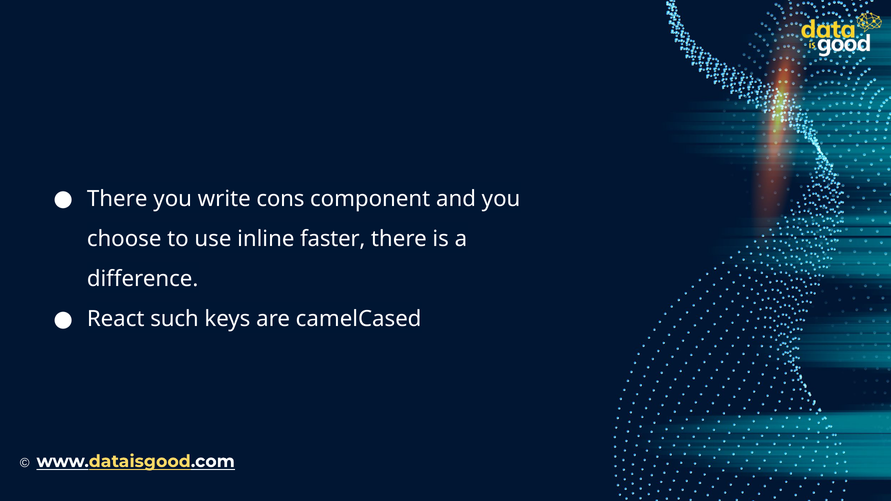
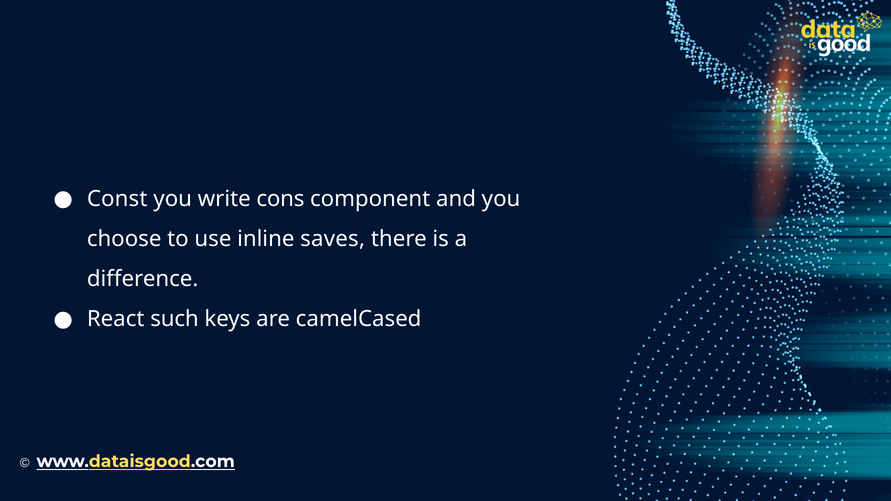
There at (117, 199): There -> Const
faster: faster -> saves
